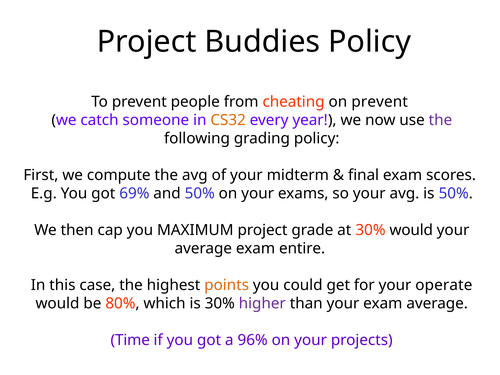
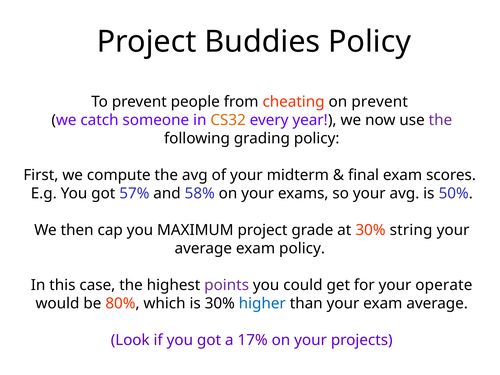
69%: 69% -> 57%
and 50%: 50% -> 58%
30% would: would -> string
exam entire: entire -> policy
points colour: orange -> purple
higher colour: purple -> blue
Time: Time -> Look
96%: 96% -> 17%
